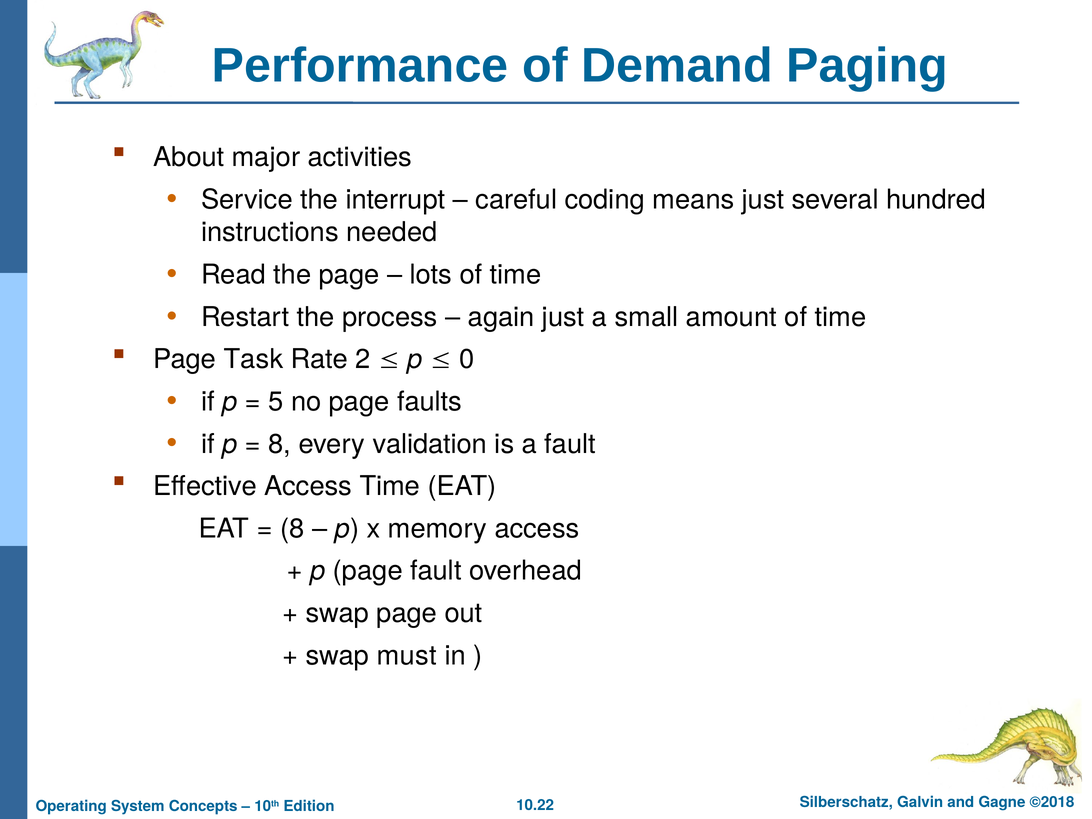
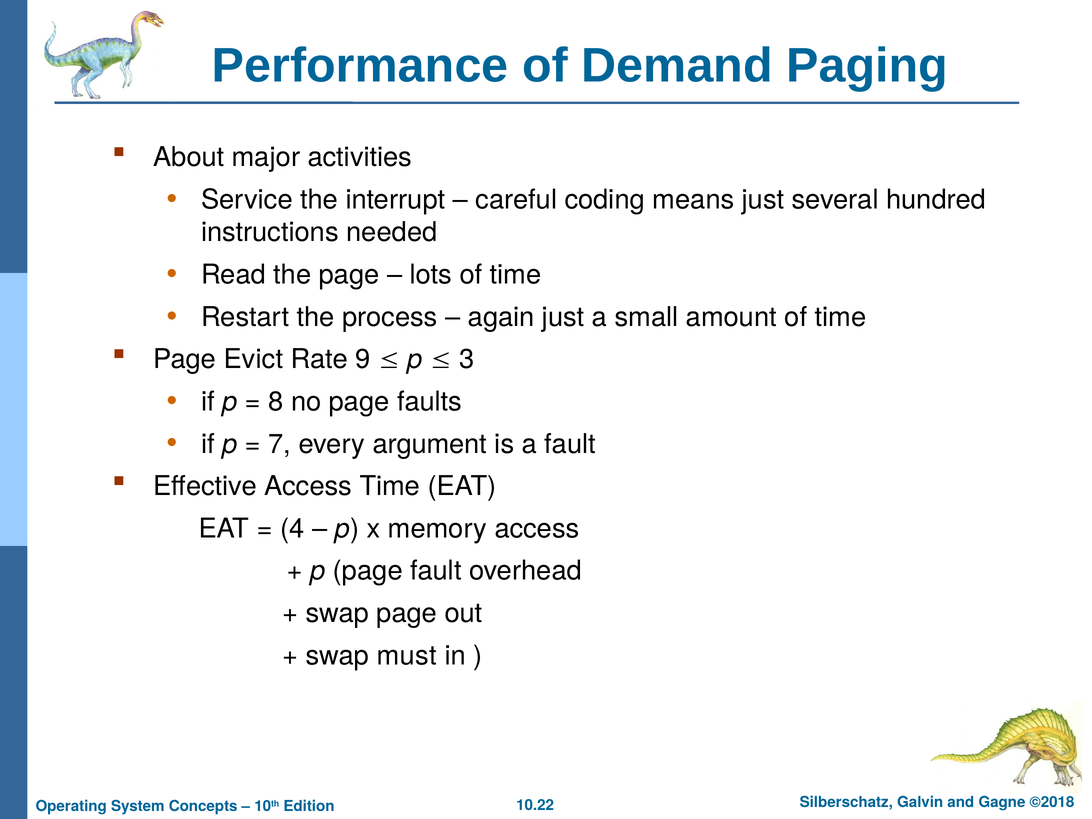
Task: Task -> Evict
2: 2 -> 9
0: 0 -> 3
5: 5 -> 8
8 at (280, 444): 8 -> 7
validation: validation -> argument
8 at (292, 529): 8 -> 4
